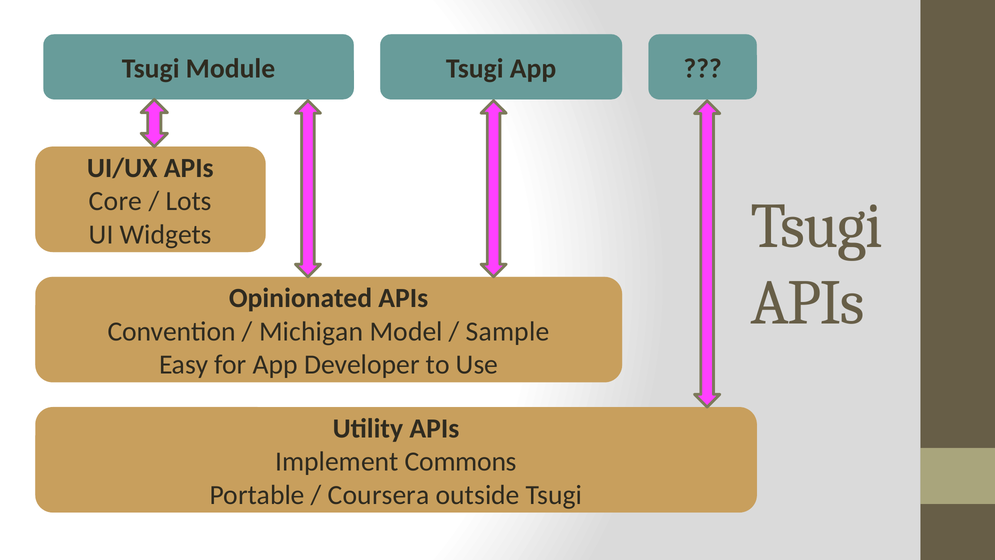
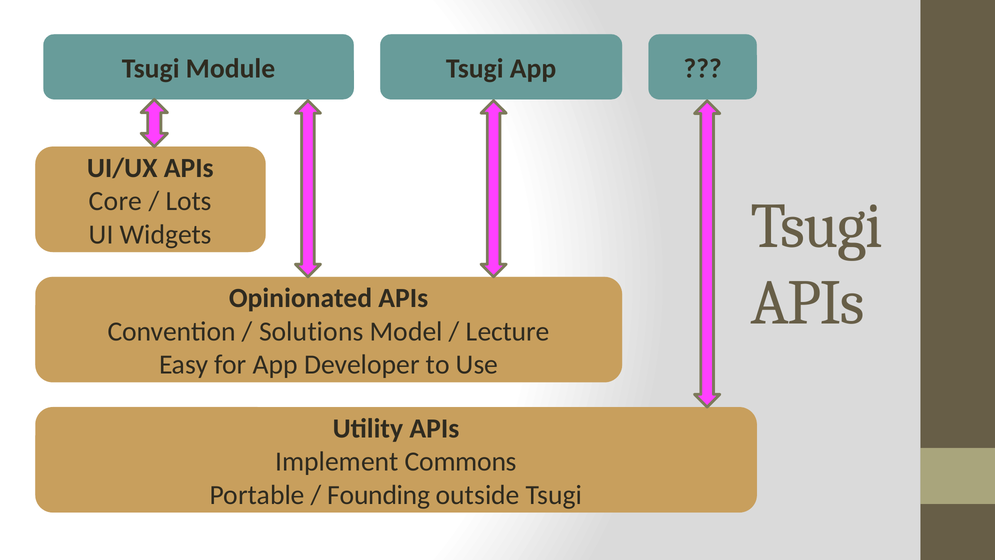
Michigan: Michigan -> Solutions
Sample: Sample -> Lecture
Coursera: Coursera -> Founding
